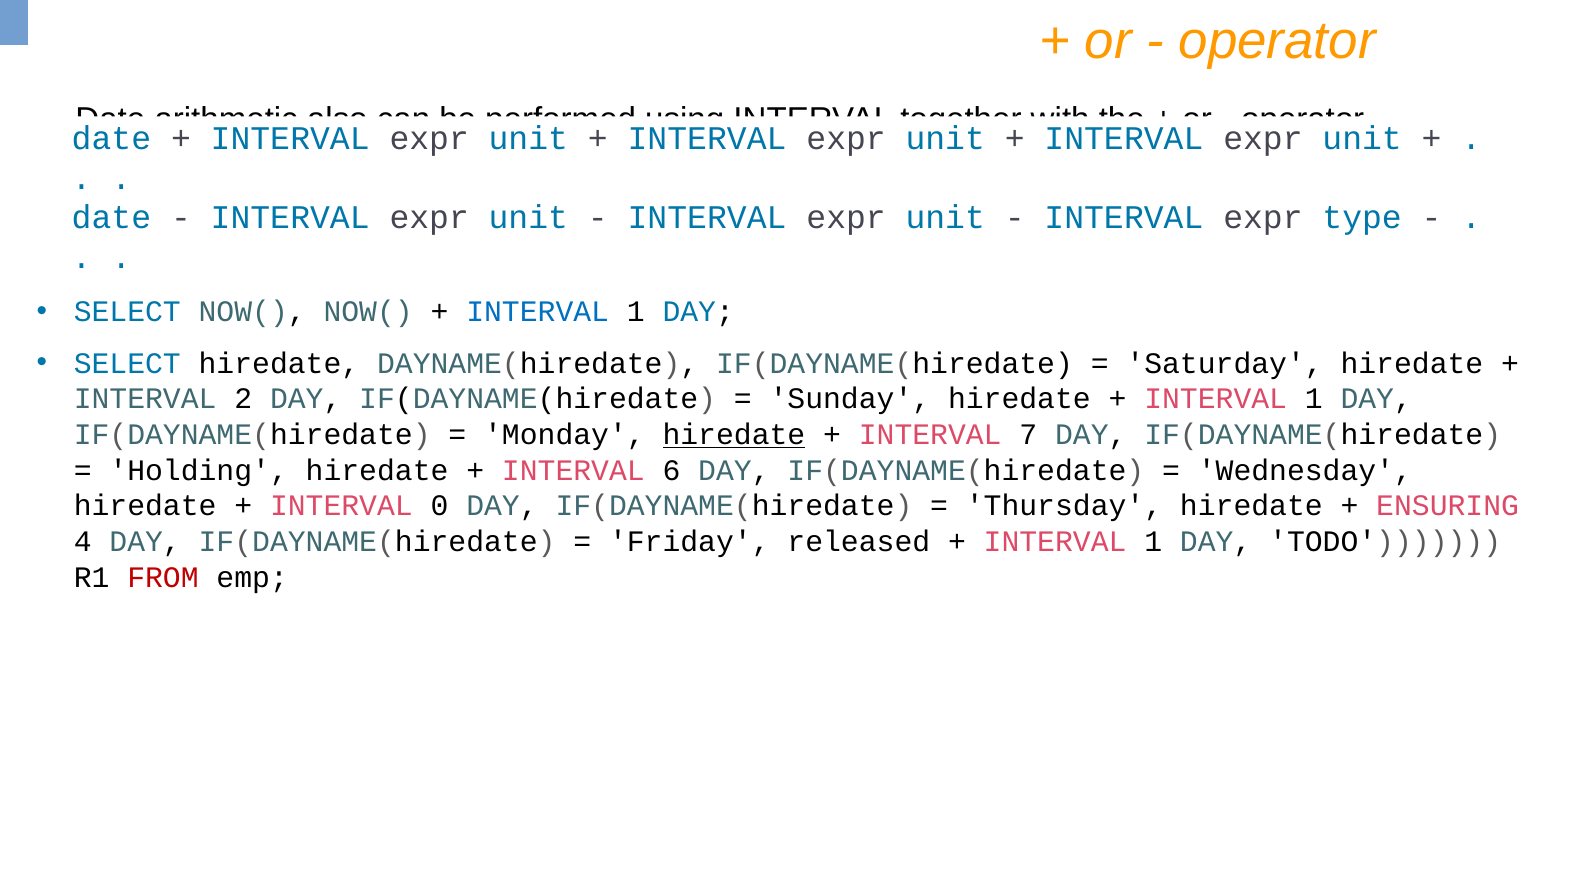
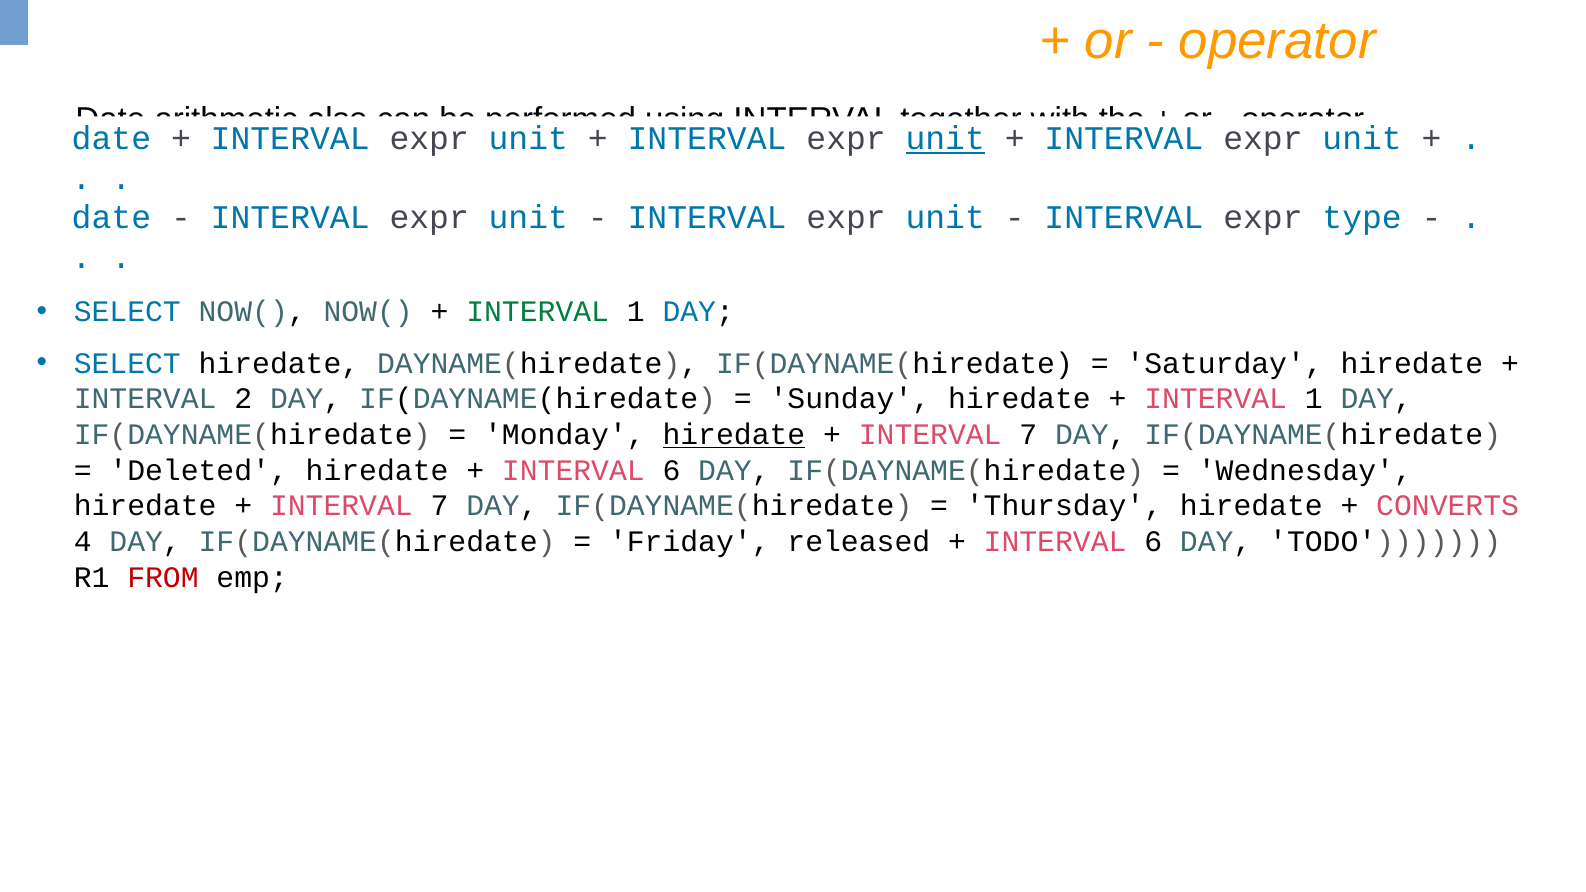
unit at (945, 138) underline: none -> present
INTERVAL at (538, 312) colour: blue -> green
Holding: Holding -> Deleted
0 at (440, 506): 0 -> 7
ENSURING: ENSURING -> CONVERTS
1 at (1153, 542): 1 -> 6
